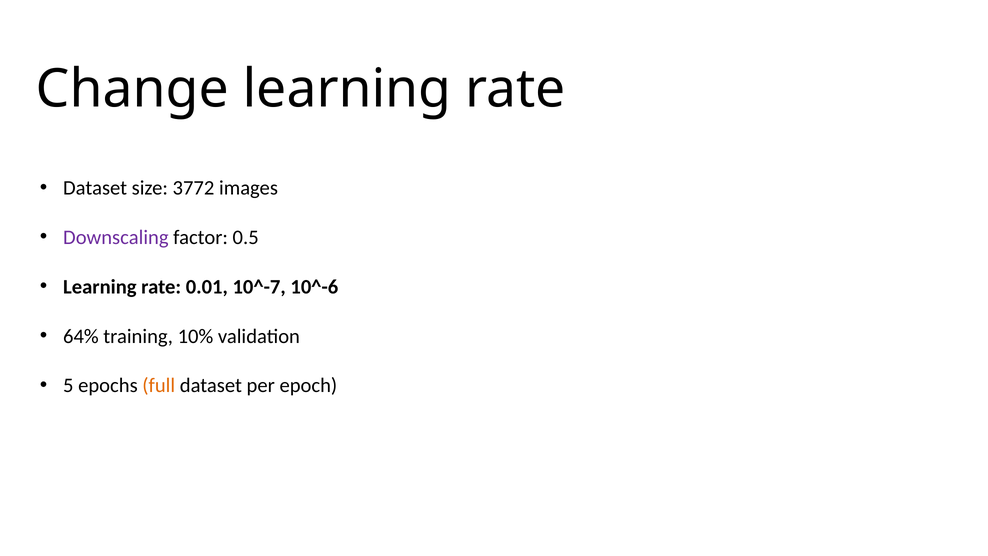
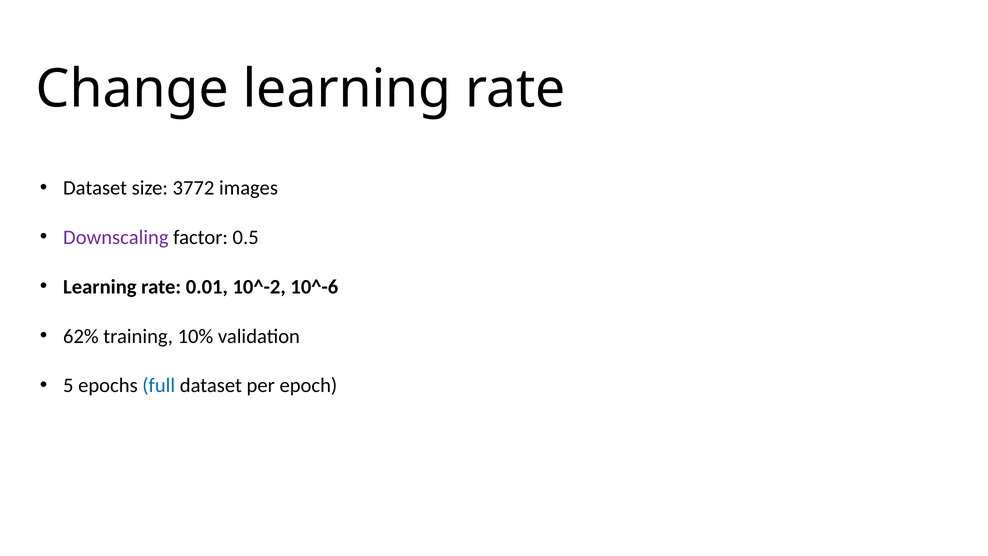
10^-7: 10^-7 -> 10^-2
64%: 64% -> 62%
full colour: orange -> blue
